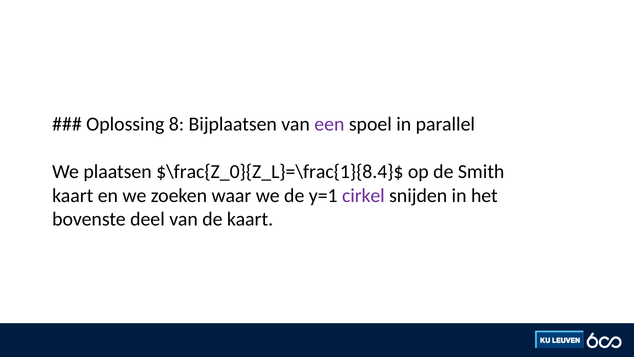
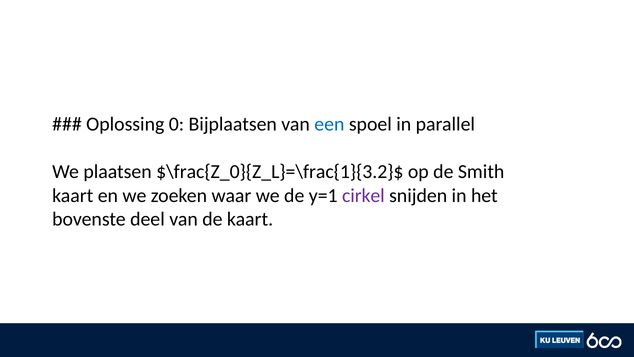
8: 8 -> 0
een colour: purple -> blue
$\frac{Z_0}{Z_L}=\frac{1}{8.4}$: $\frac{Z_0}{Z_L}=\frac{1}{8.4}$ -> $\frac{Z_0}{Z_L}=\frac{1}{3.2}$
